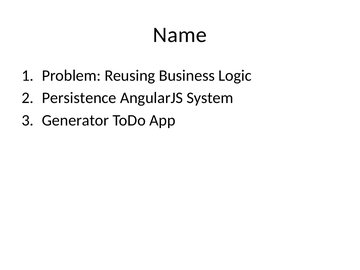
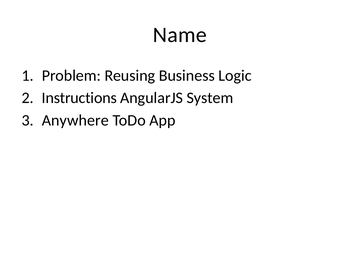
Persistence: Persistence -> Instructions
Generator: Generator -> Anywhere
